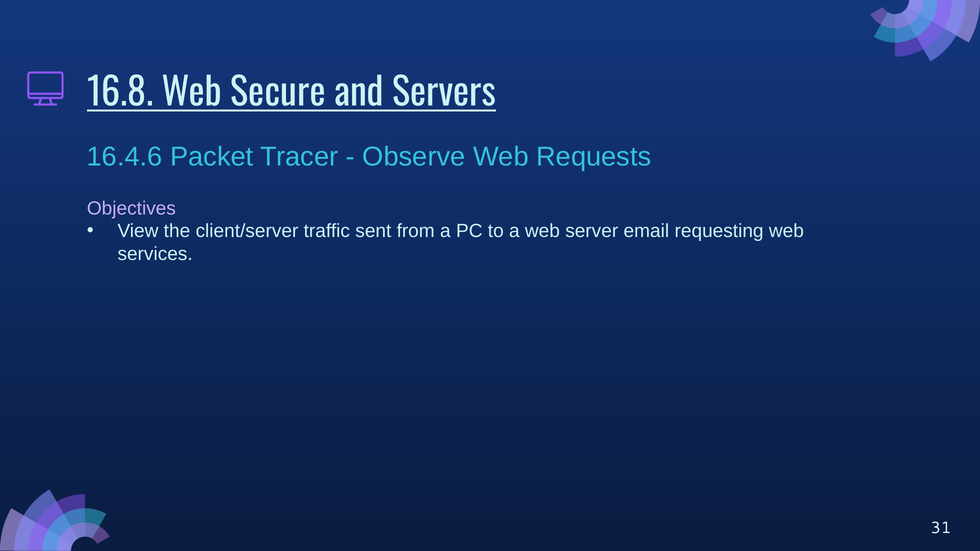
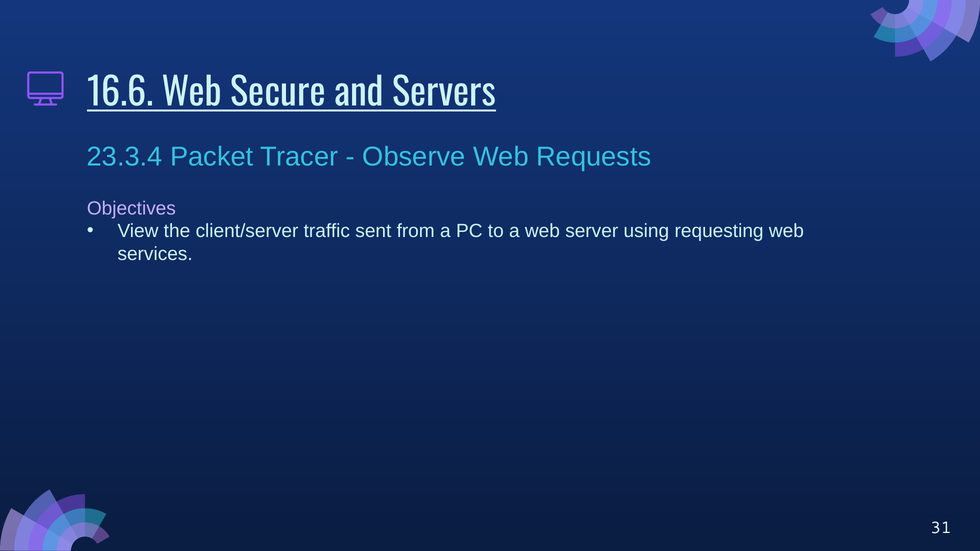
16.8: 16.8 -> 16.6
16.4.6: 16.4.6 -> 23.3.4
email: email -> using
